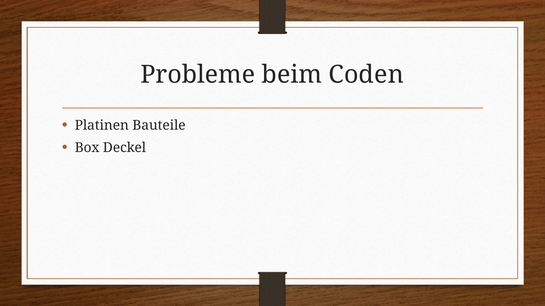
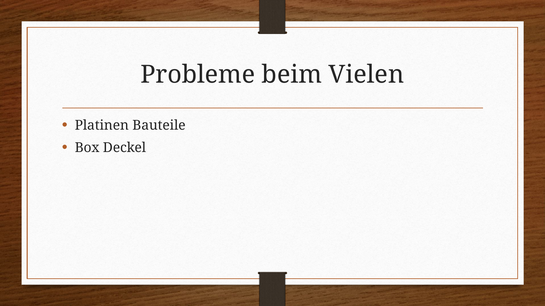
Coden: Coden -> Vielen
